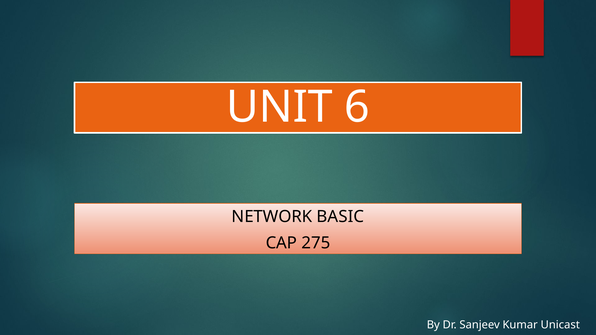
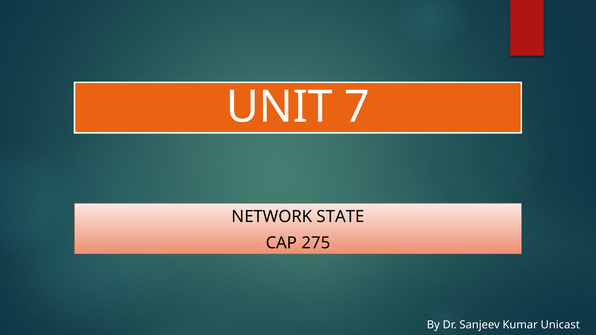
6: 6 -> 7
BASIC: BASIC -> STATE
